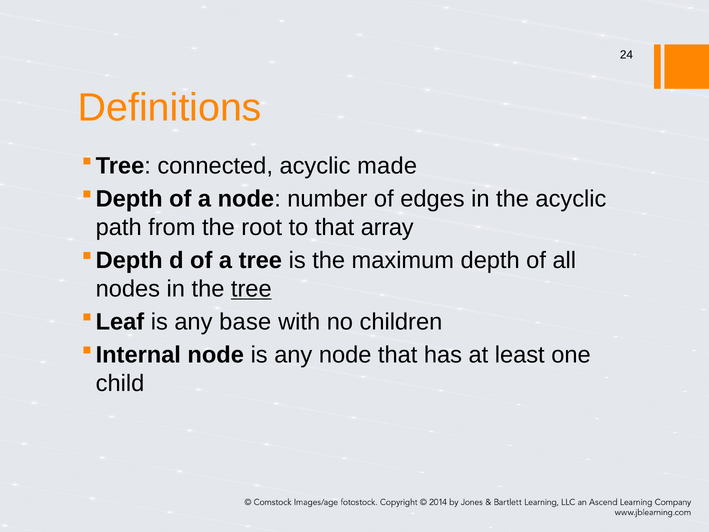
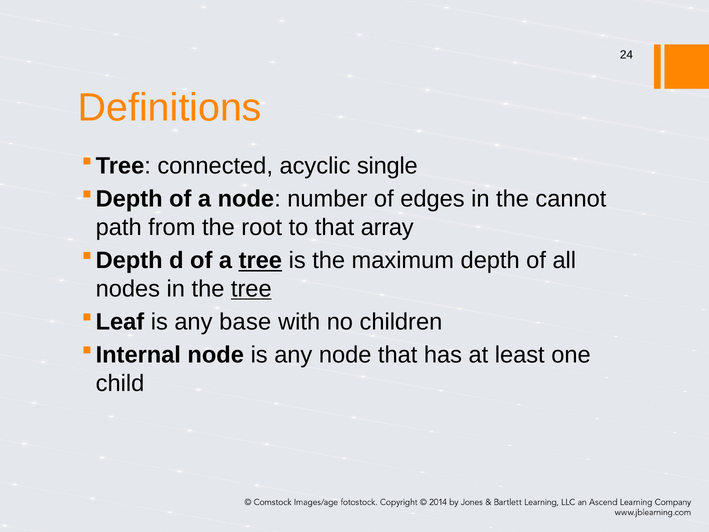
made: made -> single
the acyclic: acyclic -> cannot
tree at (260, 260) underline: none -> present
